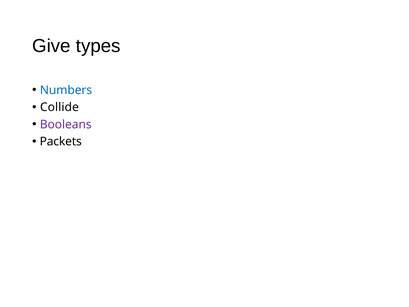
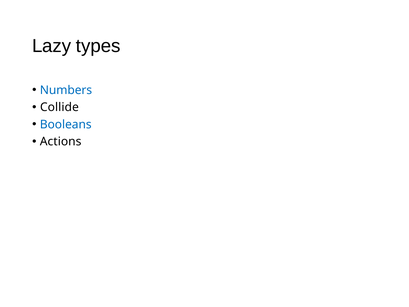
Give: Give -> Lazy
Booleans colour: purple -> blue
Packets: Packets -> Actions
